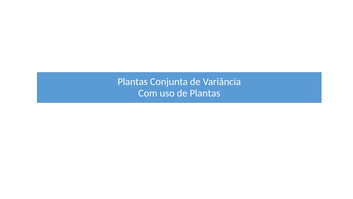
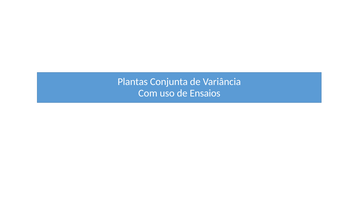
de Plantas: Plantas -> Ensaios
